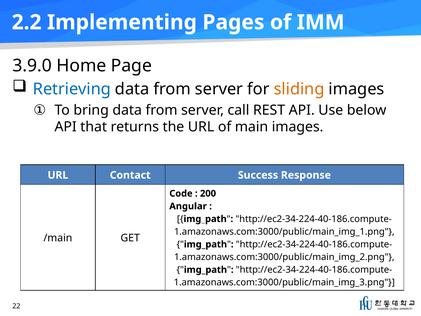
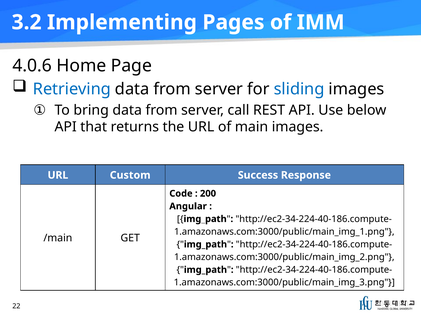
2.2: 2.2 -> 3.2
3.9.0: 3.9.0 -> 4.0.6
sliding colour: orange -> blue
Contact: Contact -> Custom
